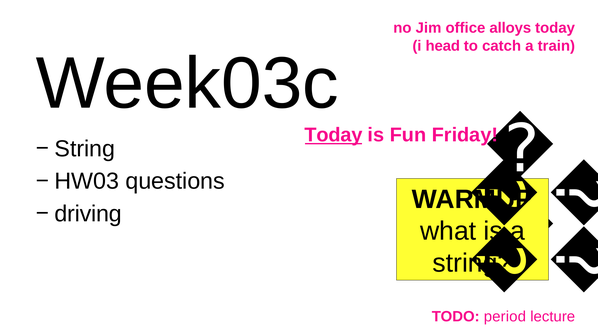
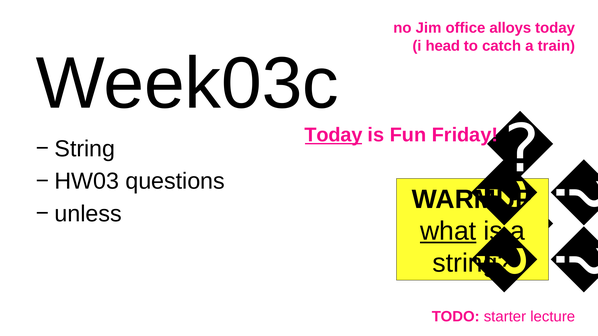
driving: driving -> unless
what underline: none -> present
period: period -> starter
